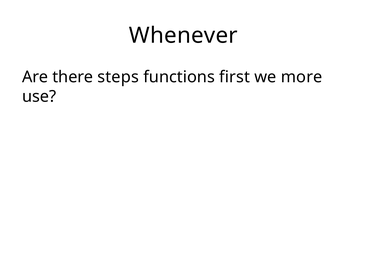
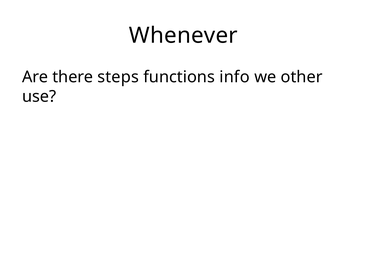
first: first -> info
more: more -> other
